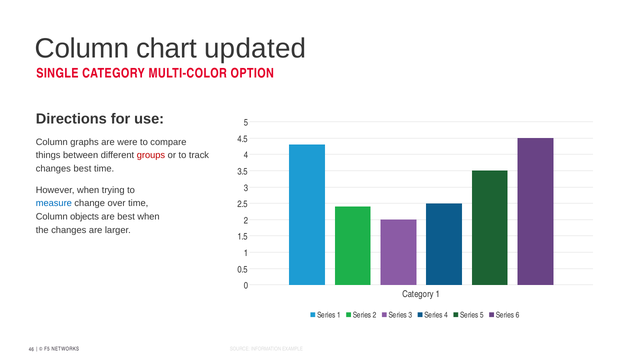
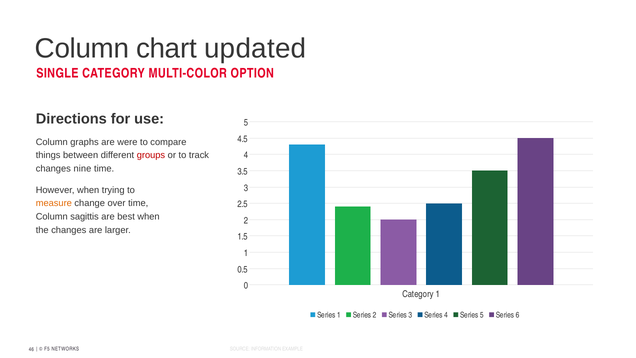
changes best: best -> nine
measure colour: blue -> orange
objects: objects -> sagittis
